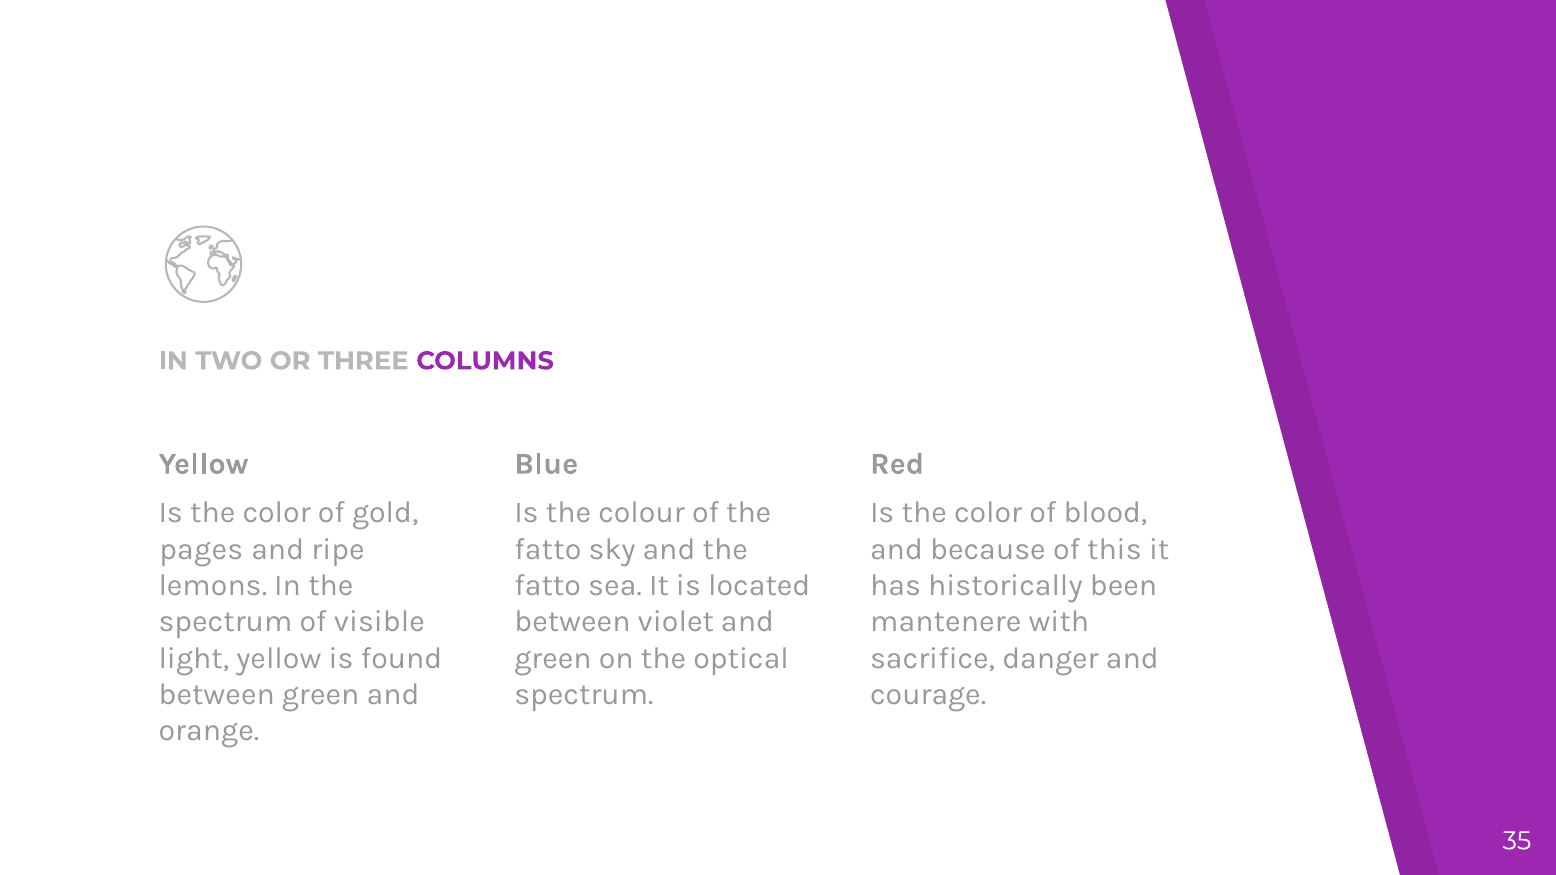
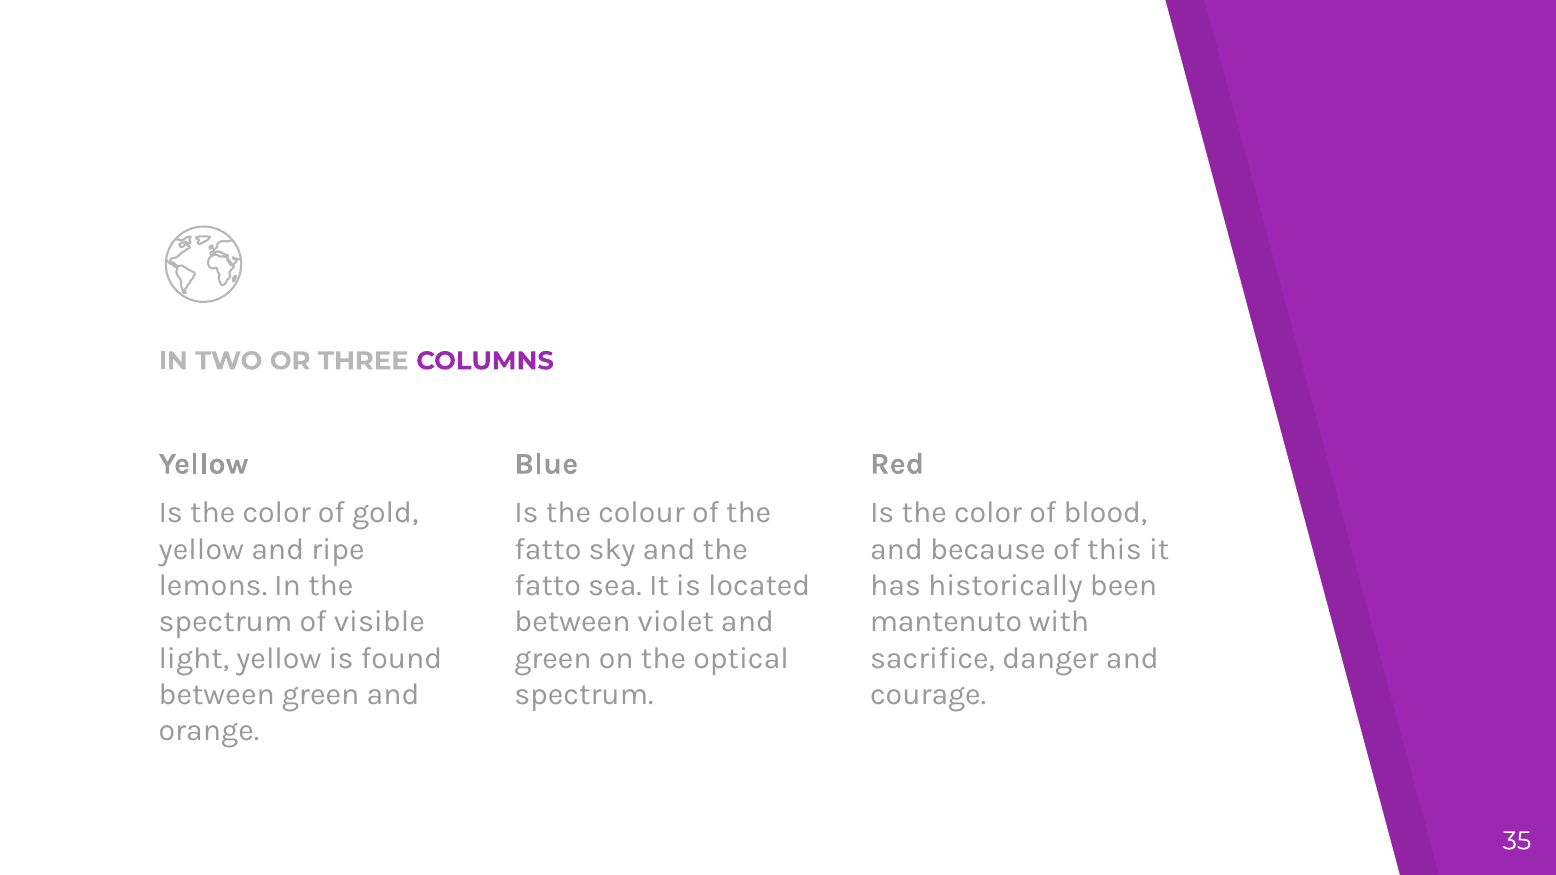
pages at (201, 549): pages -> yellow
mantenere: mantenere -> mantenuto
